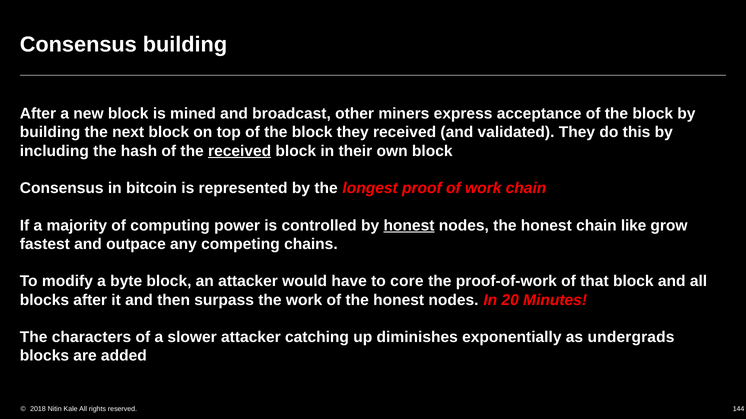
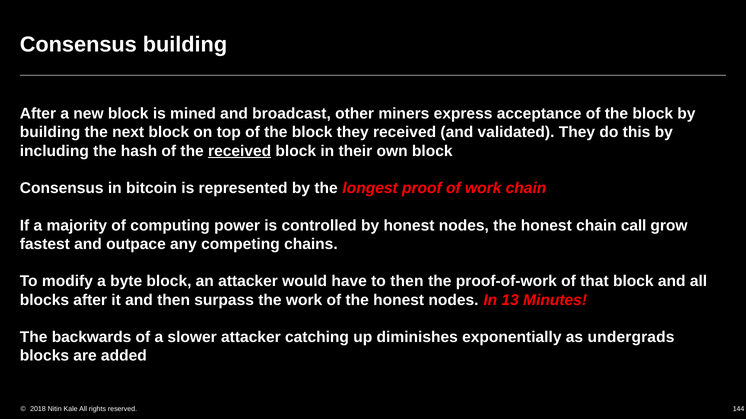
honest at (409, 226) underline: present -> none
like: like -> call
to core: core -> then
20: 20 -> 13
characters: characters -> backwards
